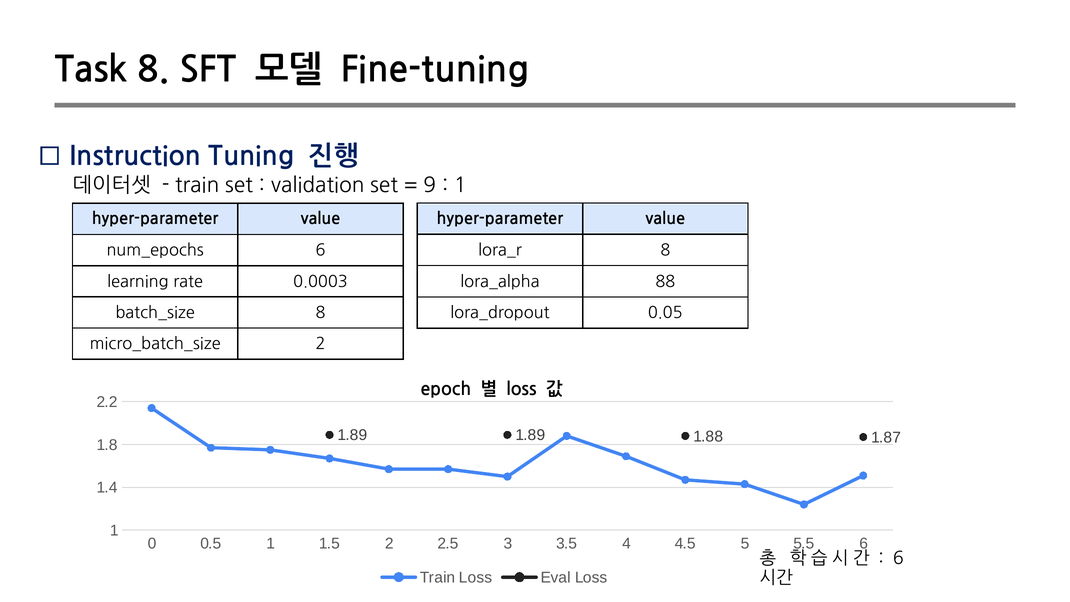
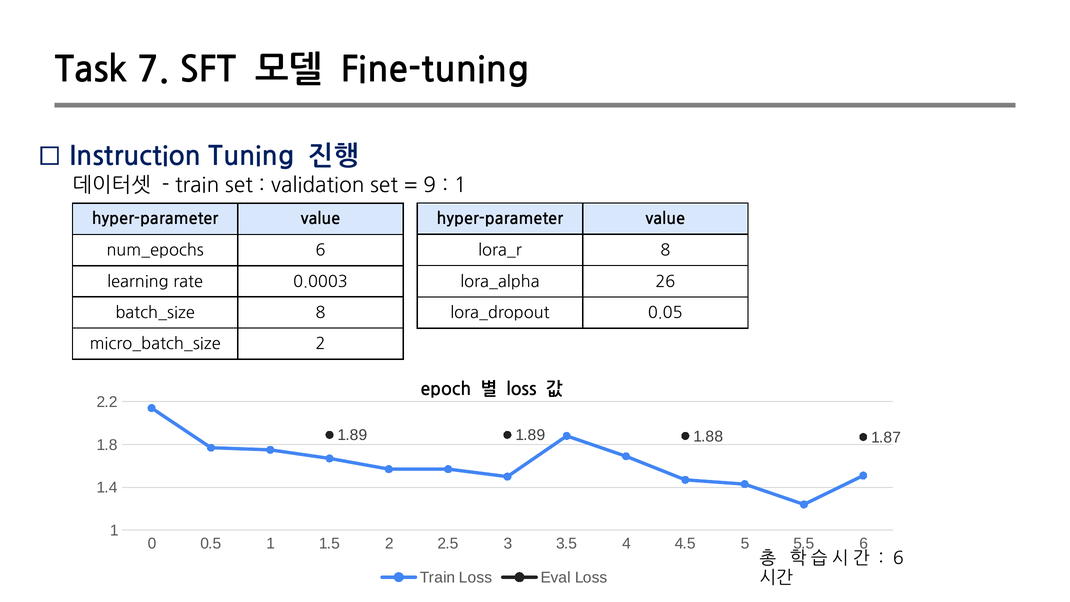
Task 8: 8 -> 7
88: 88 -> 26
